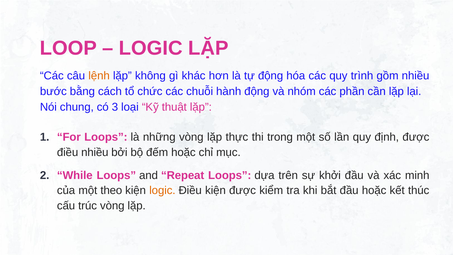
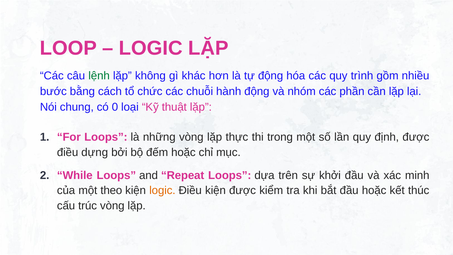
lệnh colour: orange -> green
3: 3 -> 0
điều nhiều: nhiều -> dựng
